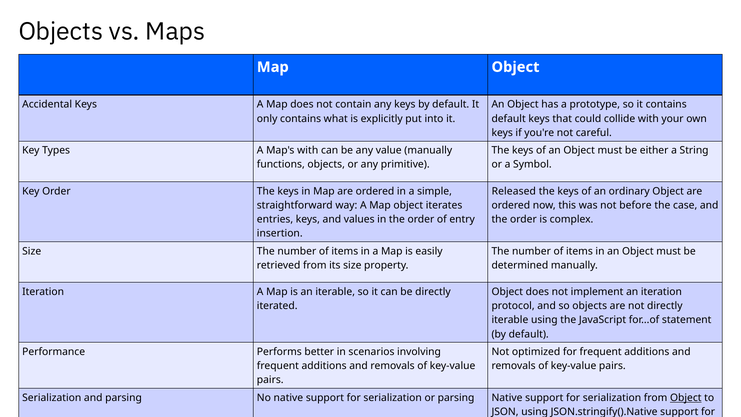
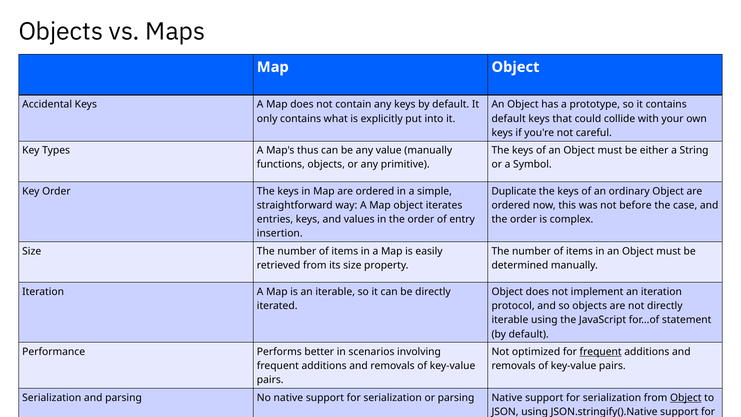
Map's with: with -> thus
Released: Released -> Duplicate
frequent at (601, 352) underline: none -> present
